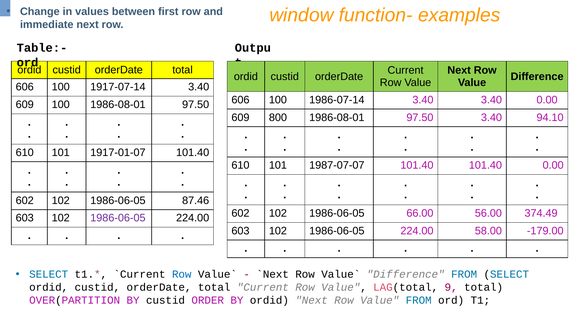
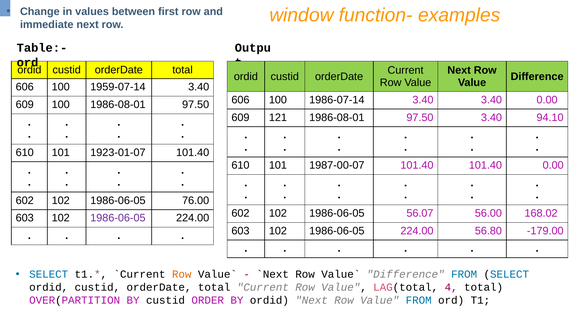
1917-07-14: 1917-07-14 -> 1959-07-14
800: 800 -> 121
1917-01-07: 1917-01-07 -> 1923-01-07
1987-07-07: 1987-07-07 -> 1987-00-07
87.46: 87.46 -> 76.00
66.00: 66.00 -> 56.07
374.49: 374.49 -> 168.02
58.00: 58.00 -> 56.80
Row at (182, 274) colour: blue -> orange
9: 9 -> 4
